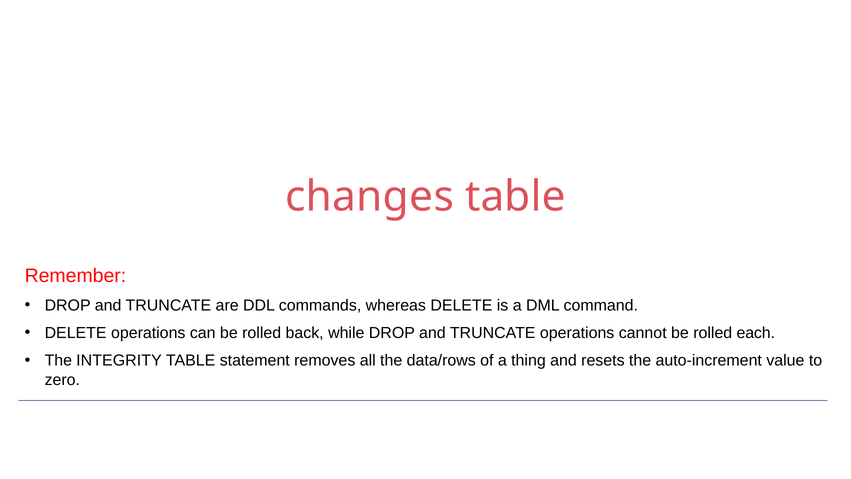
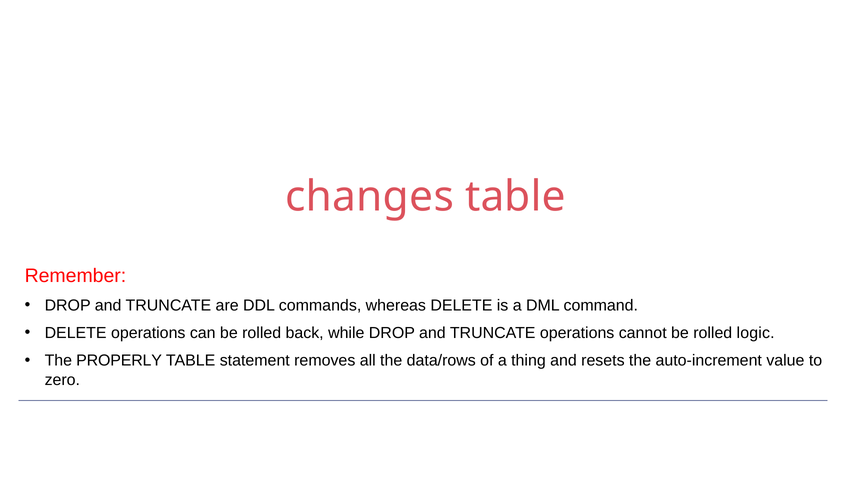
each: each -> logic
INTEGRITY: INTEGRITY -> PROPERLY
